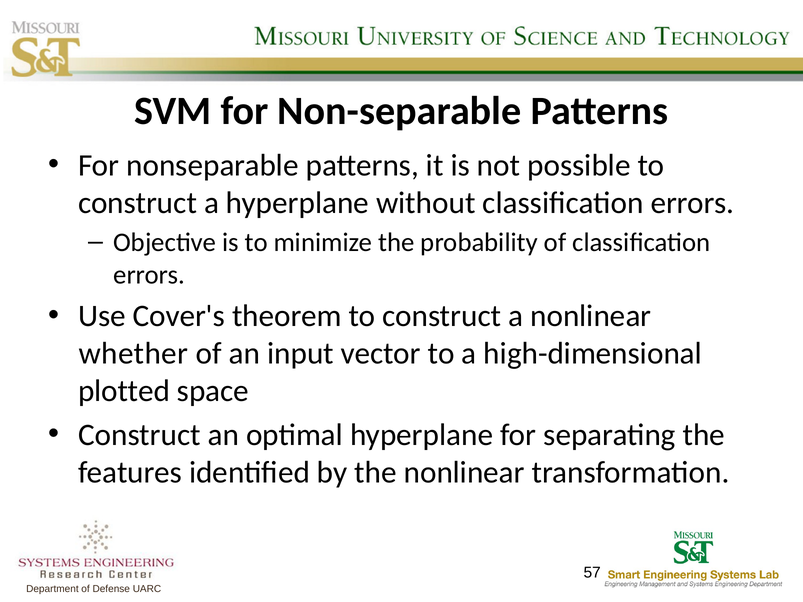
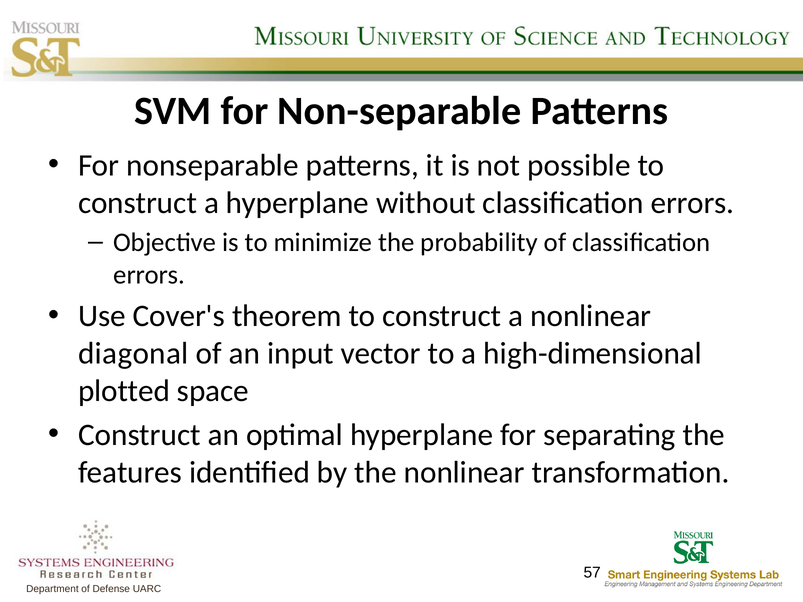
whether: whether -> diagonal
